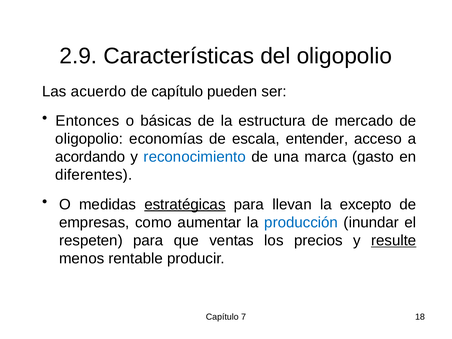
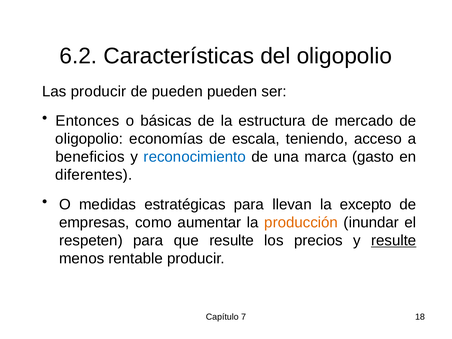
2.9: 2.9 -> 6.2
Las acuerdo: acuerdo -> producir
de capítulo: capítulo -> pueden
entender: entender -> teniendo
acordando: acordando -> beneficios
estratégicas underline: present -> none
producción colour: blue -> orange
que ventas: ventas -> resulte
